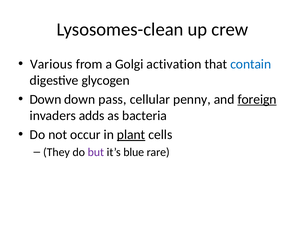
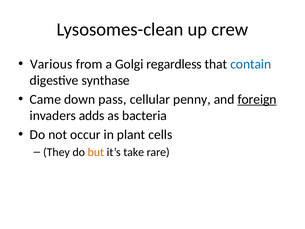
activation: activation -> regardless
glycogen: glycogen -> synthase
Down at (45, 99): Down -> Came
plant underline: present -> none
but colour: purple -> orange
blue: blue -> take
